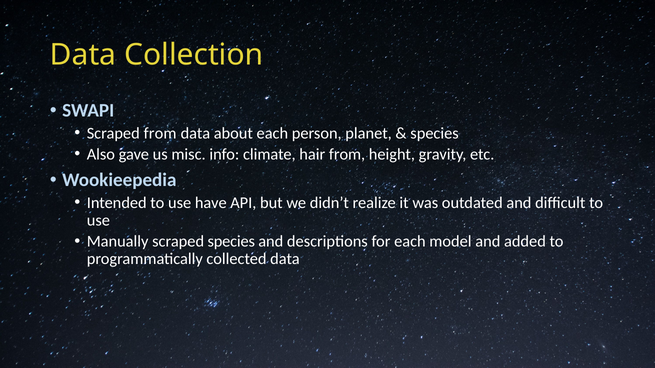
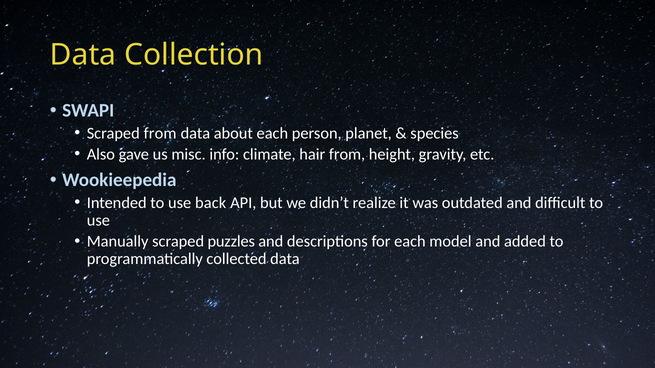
have: have -> back
scraped species: species -> puzzles
